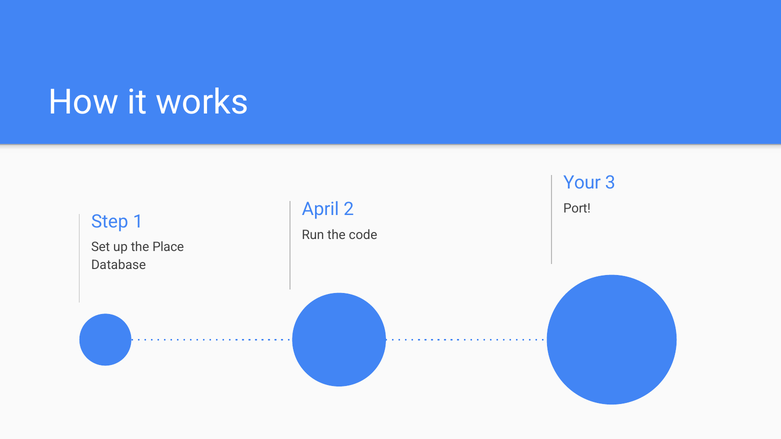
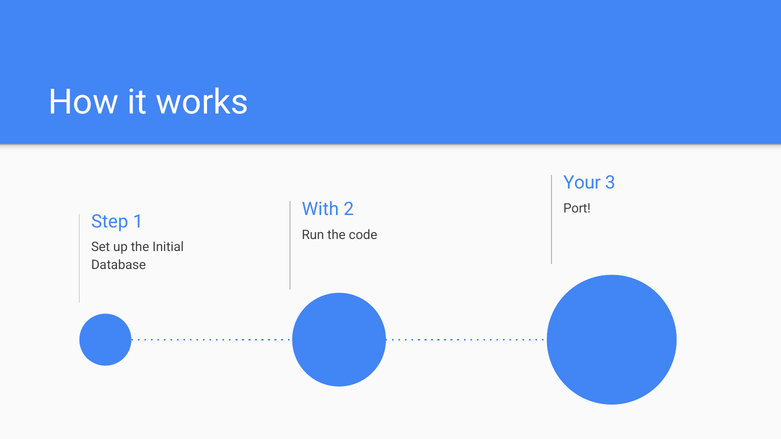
April: April -> With
Place: Place -> Initial
